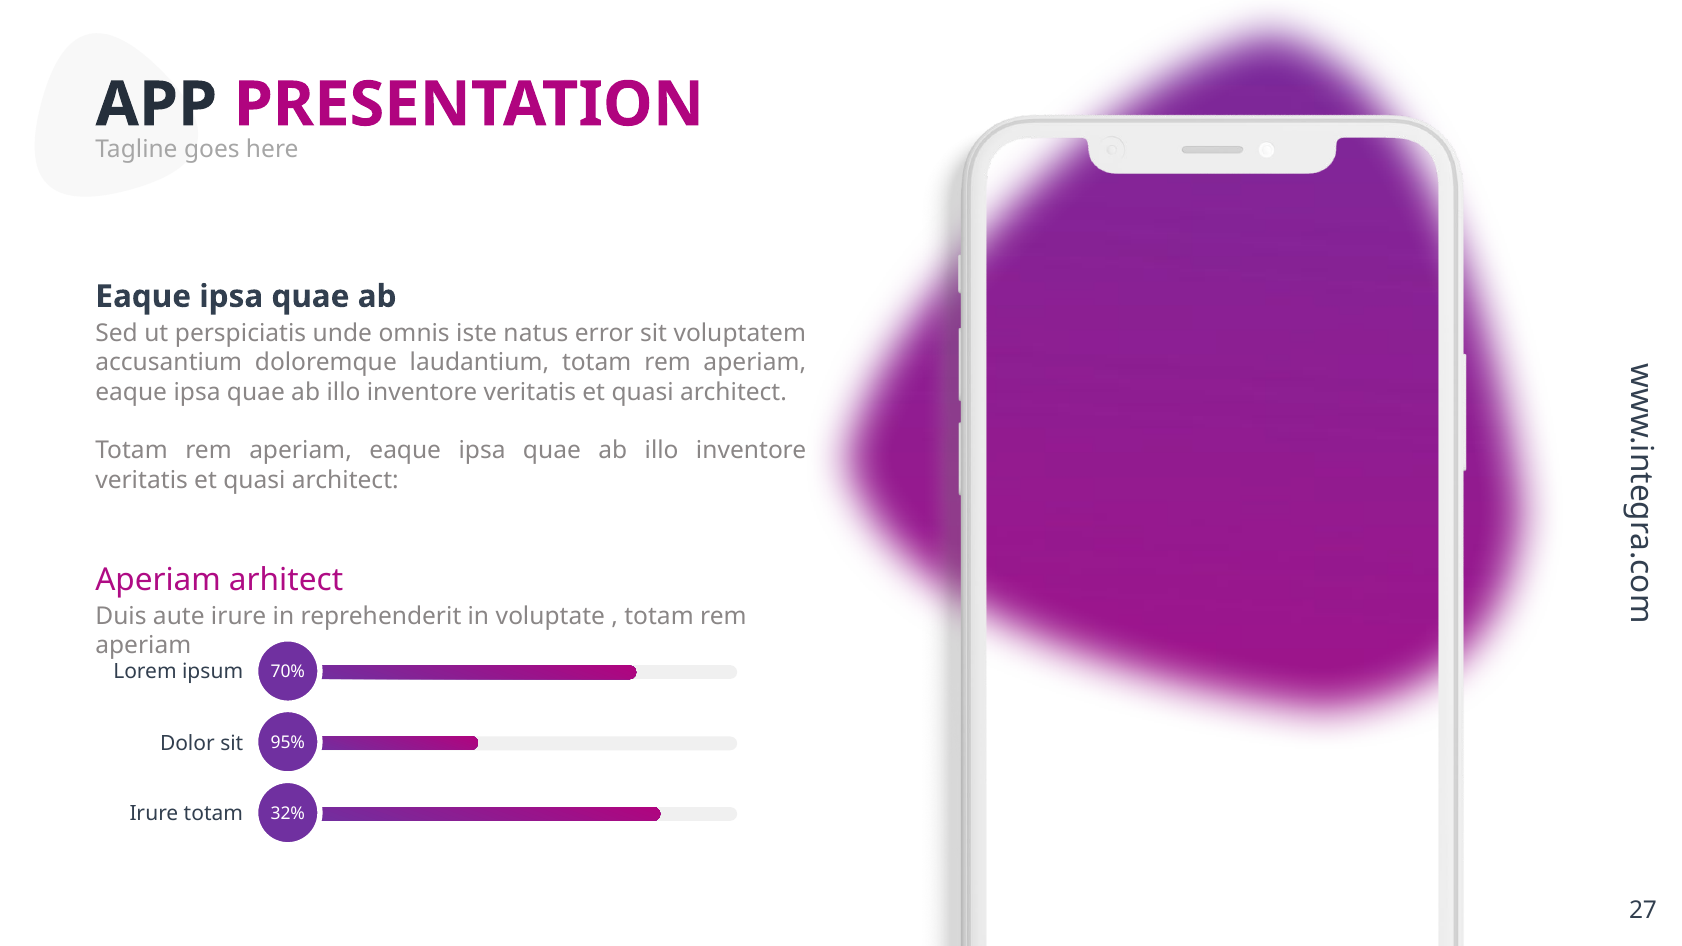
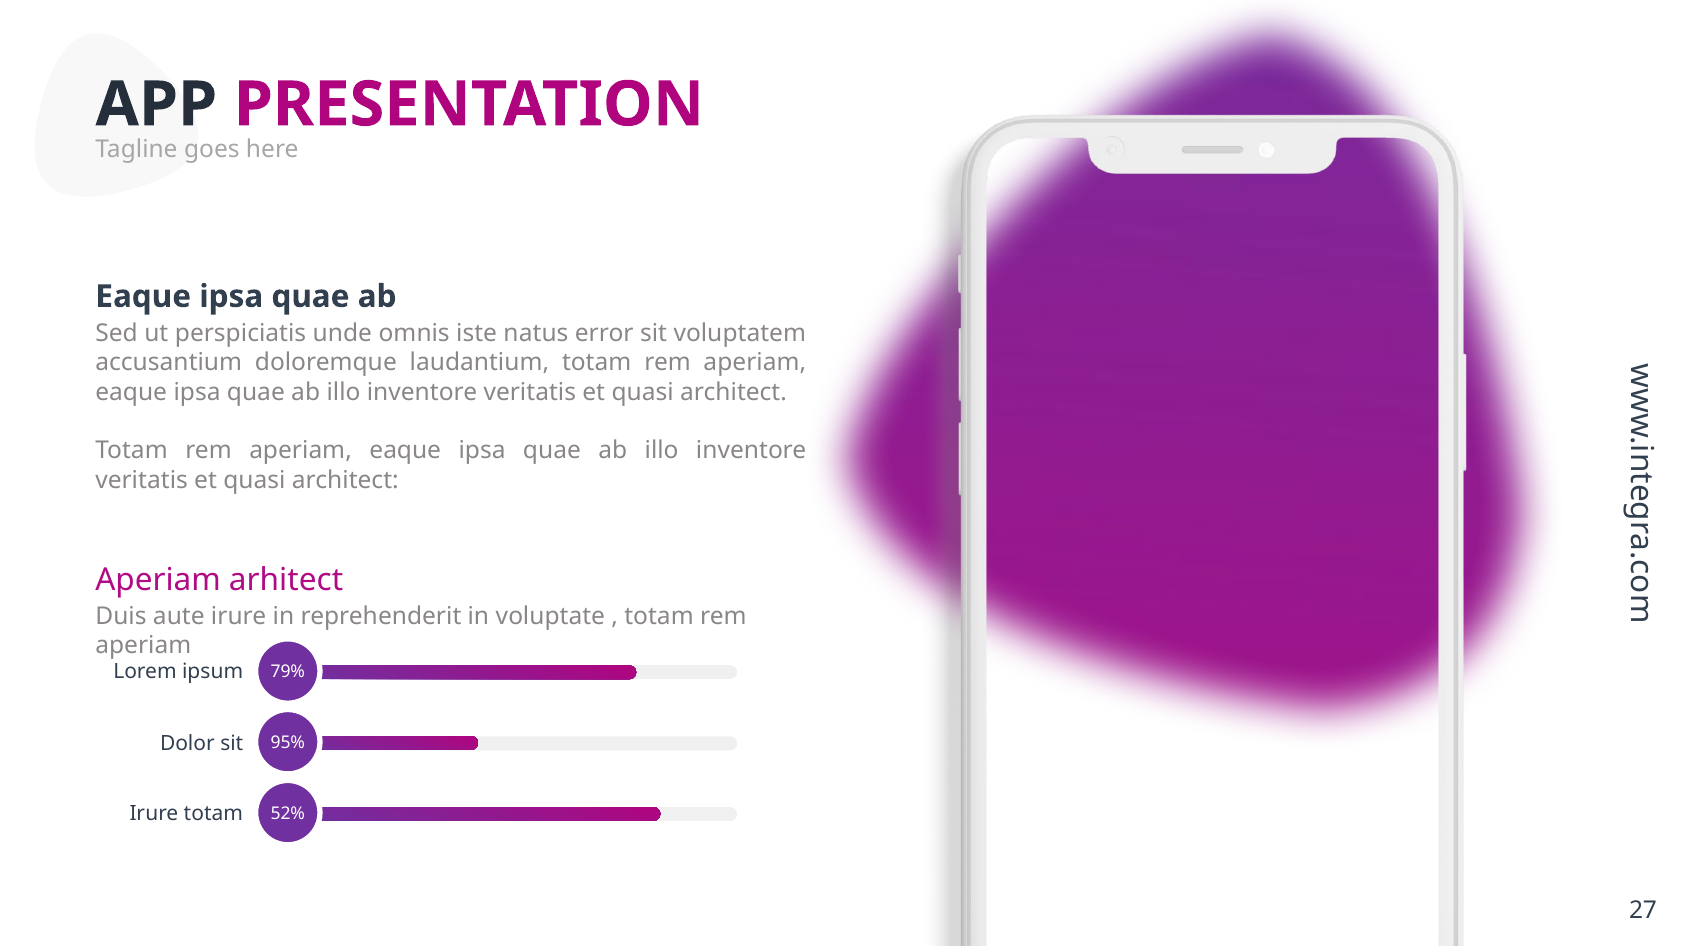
70%: 70% -> 79%
32%: 32% -> 52%
